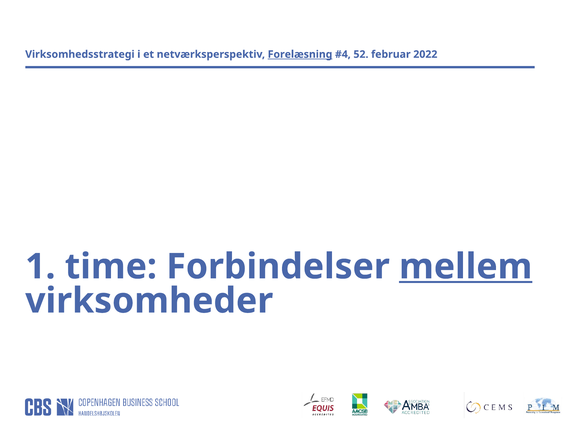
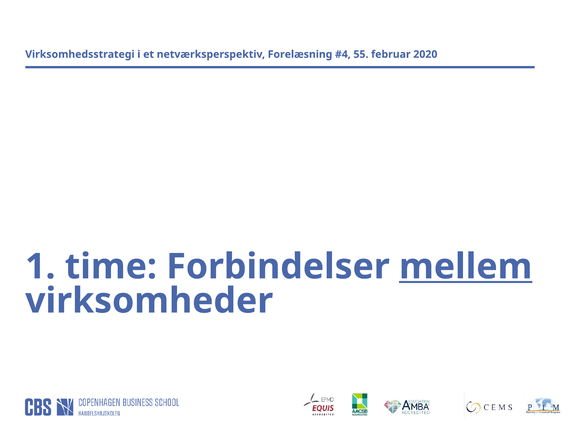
Forelæsning underline: present -> none
52: 52 -> 55
2022: 2022 -> 2020
